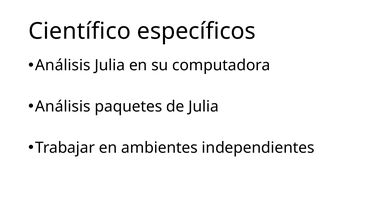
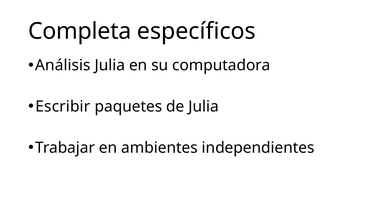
Científico: Científico -> Completa
Análisis at (63, 106): Análisis -> Escribir
